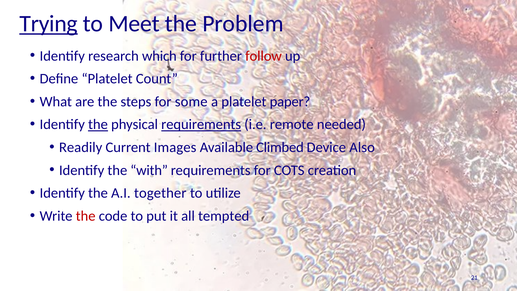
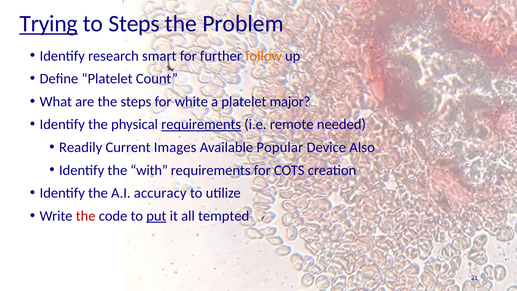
to Meet: Meet -> Steps
which: which -> smart
follow colour: red -> orange
some: some -> white
paper: paper -> major
the at (98, 124) underline: present -> none
Climbed: Climbed -> Popular
together: together -> accuracy
put underline: none -> present
